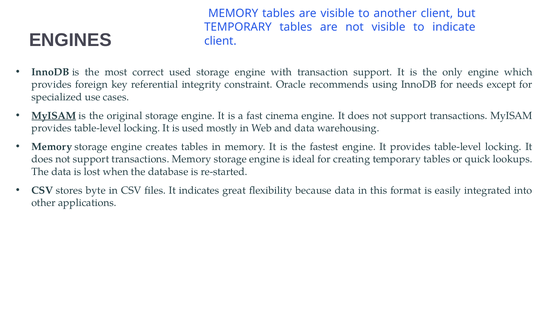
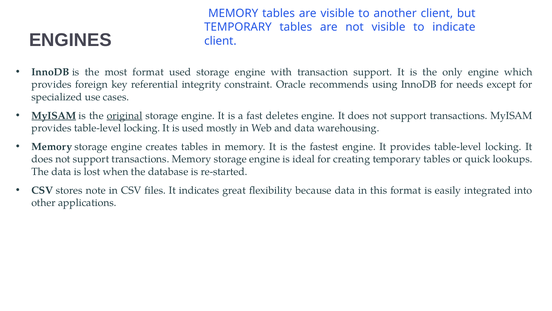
most correct: correct -> format
original underline: none -> present
cinema: cinema -> deletes
byte: byte -> note
